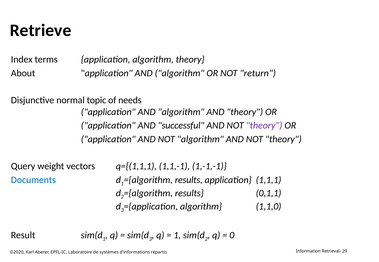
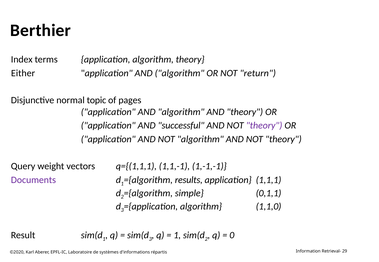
Retrieve: Retrieve -> Berthier
About: About -> Either
needs: needs -> pages
Documents colour: blue -> purple
results at (189, 193): results -> simple
